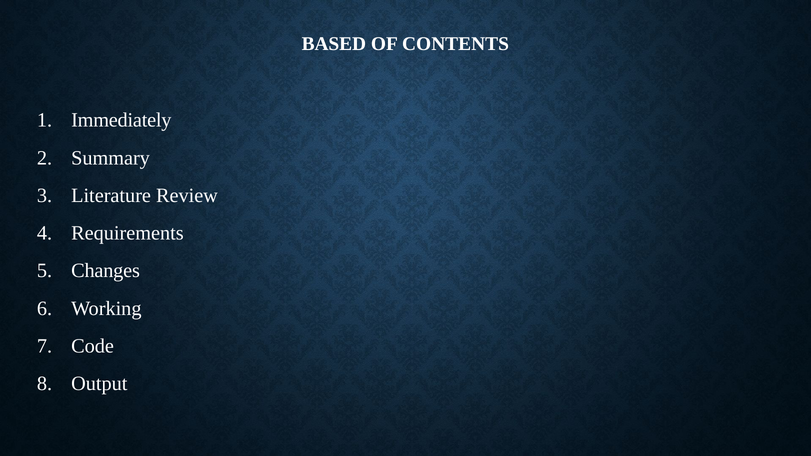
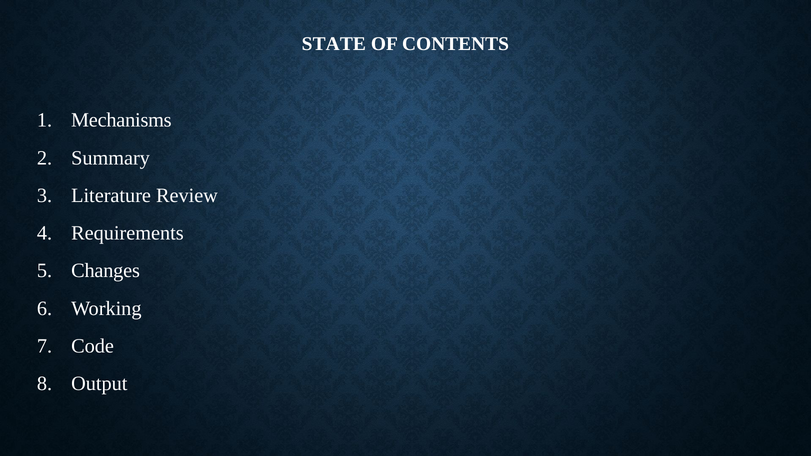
BASED: BASED -> STATE
Immediately: Immediately -> Mechanisms
